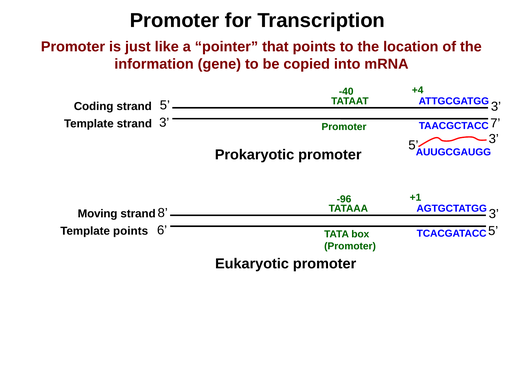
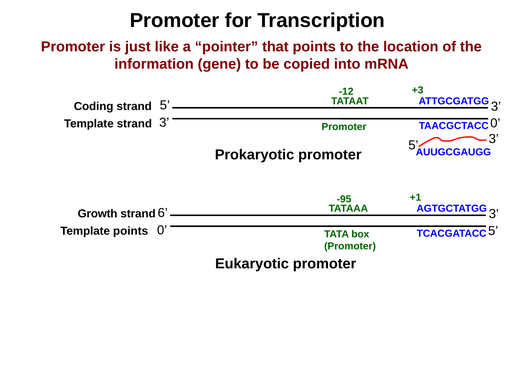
+4: +4 -> +3
-40: -40 -> -12
7 at (495, 123): 7 -> 0
-96: -96 -> -95
8: 8 -> 6
Moving: Moving -> Growth
6 at (162, 230): 6 -> 0
